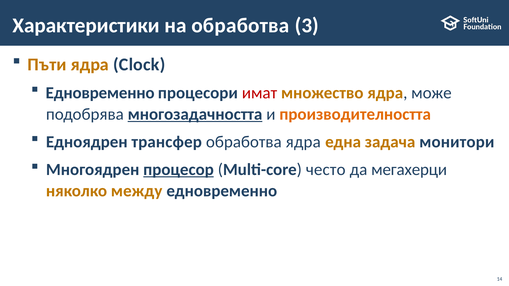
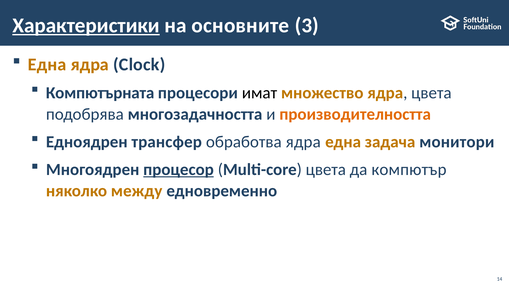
Характеристики underline: none -> present
на обработва: обработва -> основните
Пъти at (47, 65): Пъти -> Една
Едновременно at (100, 93): Едновременно -> Компютърната
имат colour: red -> black
ядра може: може -> цвета
многозадачността underline: present -> none
Multi-core често: често -> цвета
мегахерци: мегахерци -> компютър
